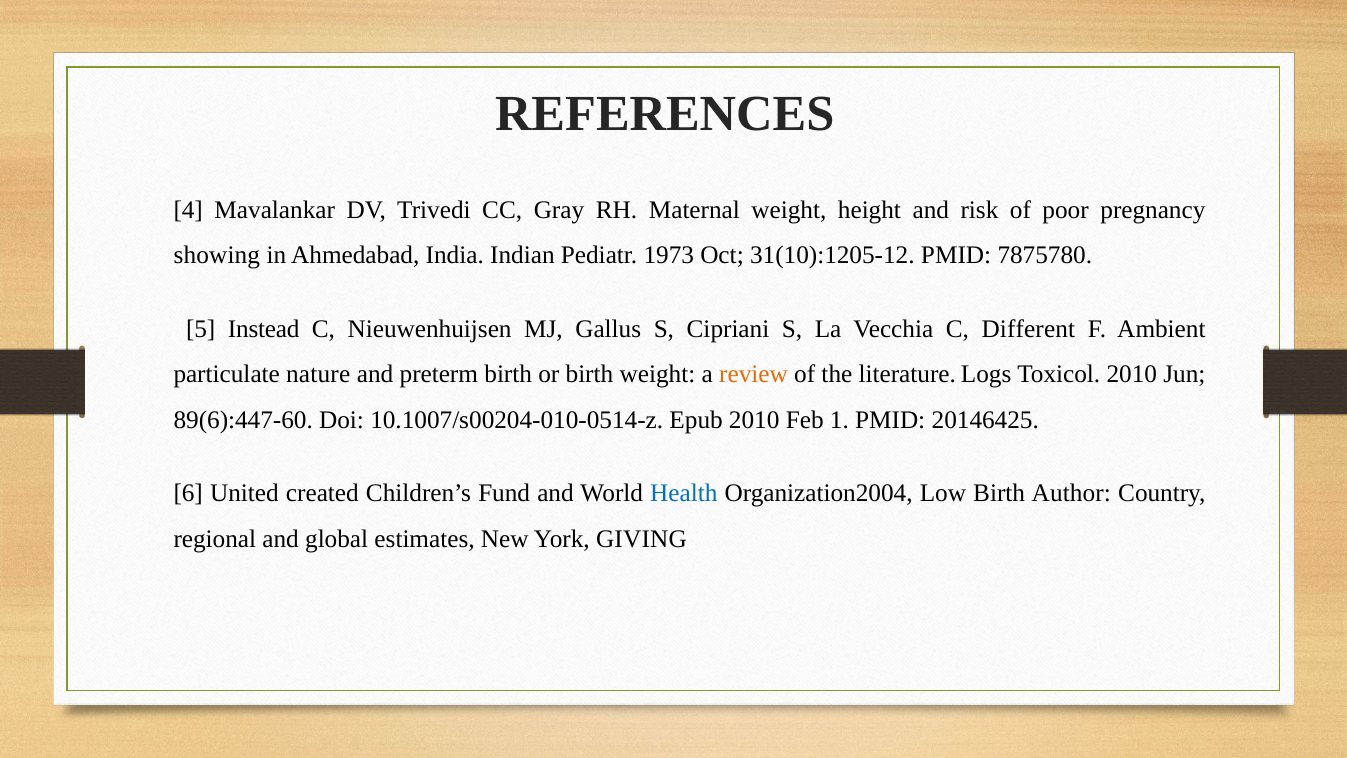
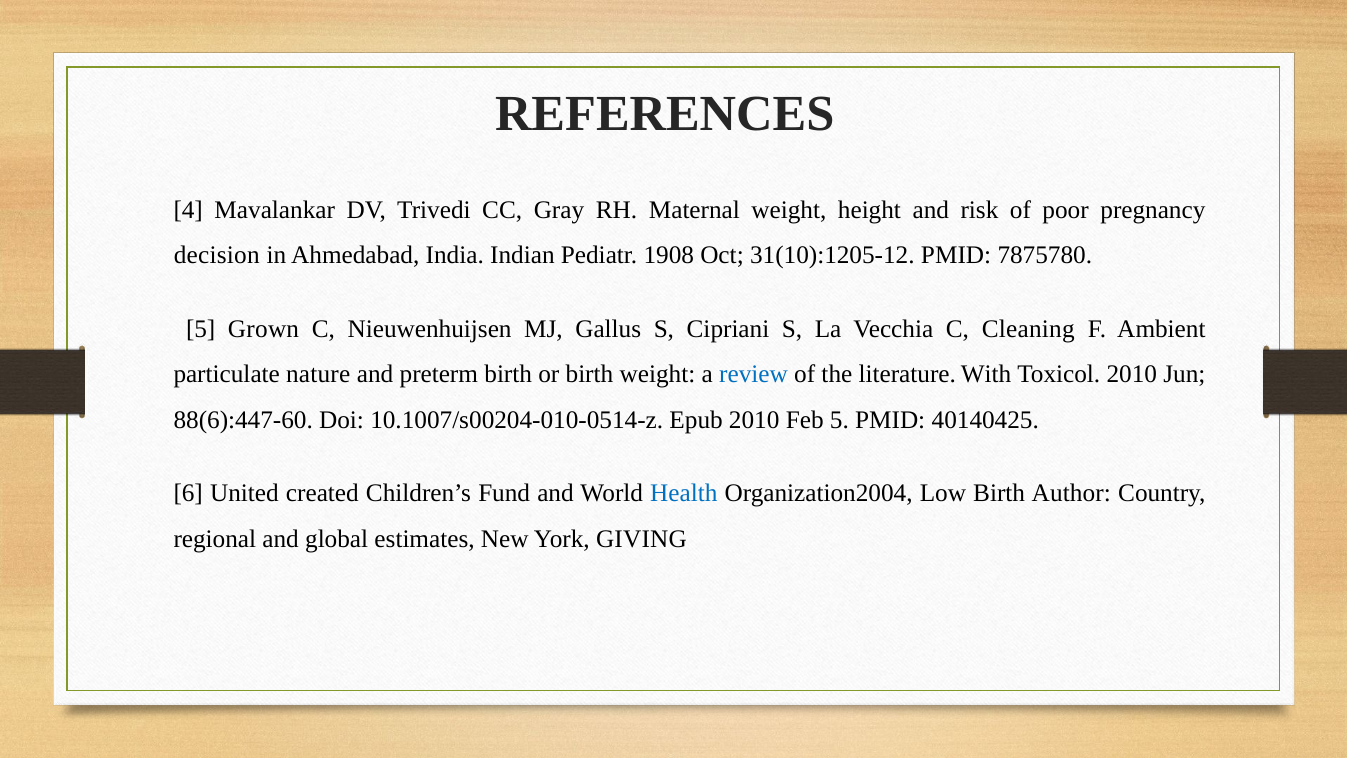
showing: showing -> decision
1973: 1973 -> 1908
Instead: Instead -> Grown
Different: Different -> Cleaning
review colour: orange -> blue
Logs: Logs -> With
89(6):447-60: 89(6):447-60 -> 88(6):447-60
Feb 1: 1 -> 5
20146425: 20146425 -> 40140425
